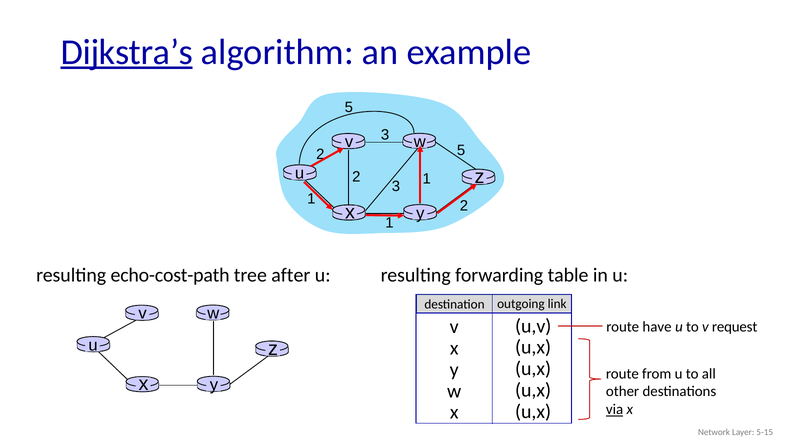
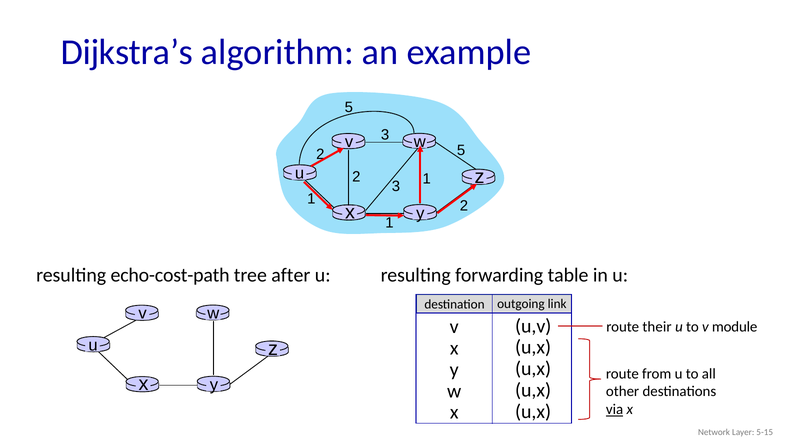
Dijkstra’s underline: present -> none
have: have -> their
request: request -> module
